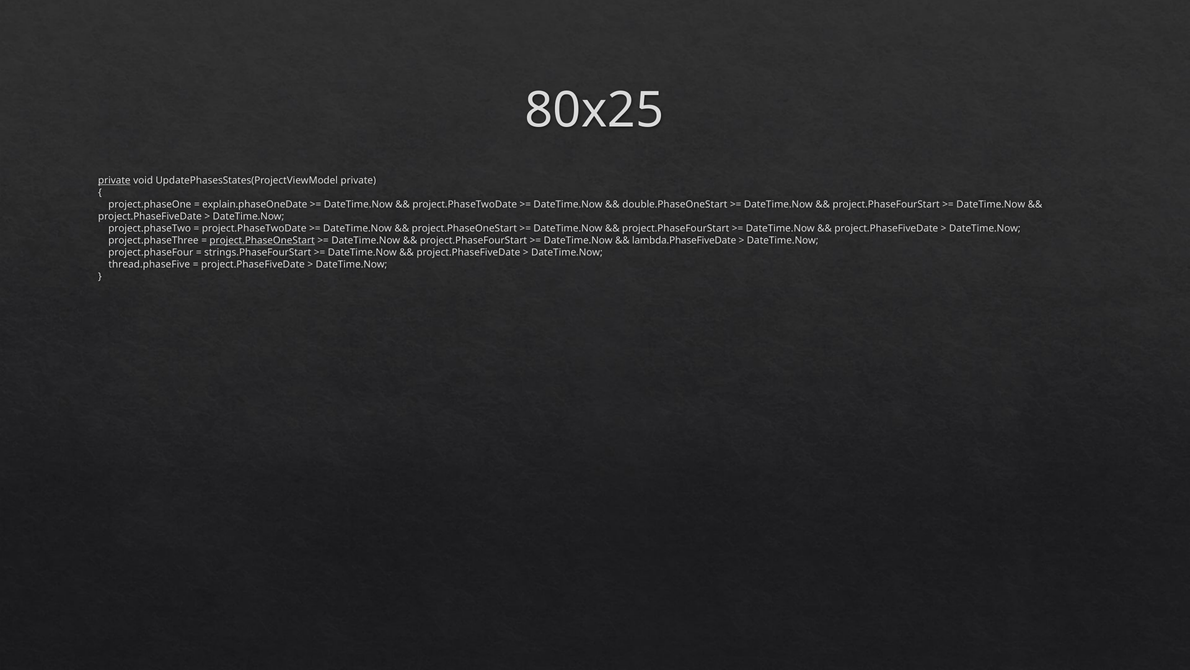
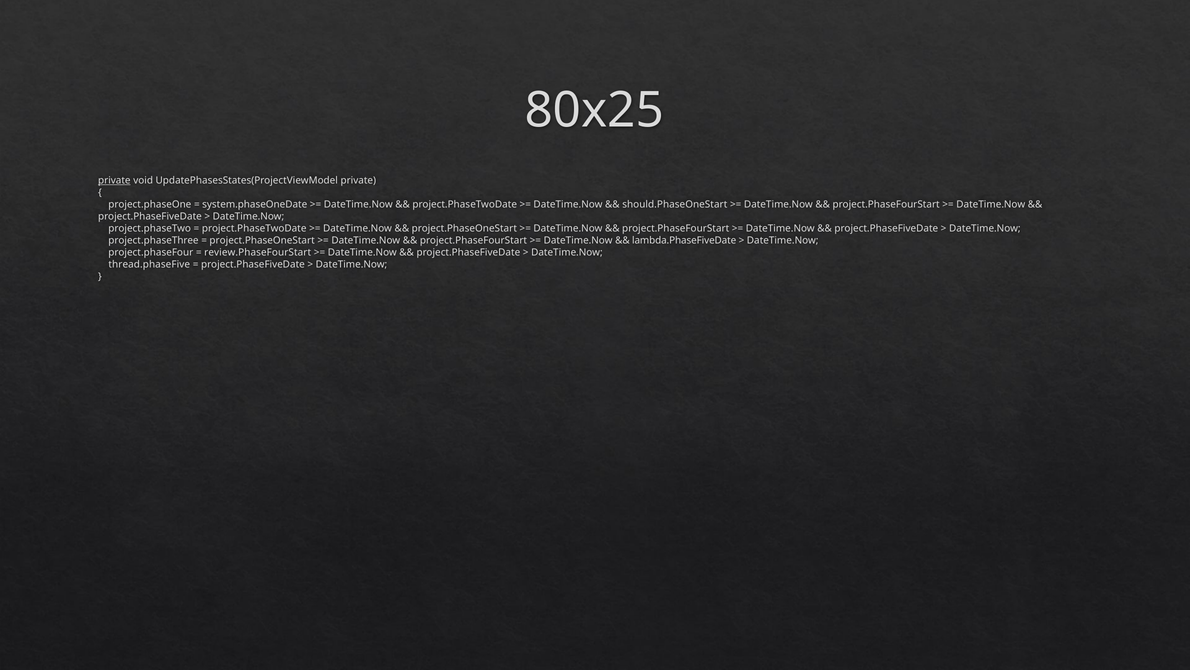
explain.phaseOneDate: explain.phaseOneDate -> system.phaseOneDate
double.PhaseOneStart: double.PhaseOneStart -> should.PhaseOneStart
project.PhaseOneStart at (262, 240) underline: present -> none
strings.PhaseFourStart: strings.PhaseFourStart -> review.PhaseFourStart
